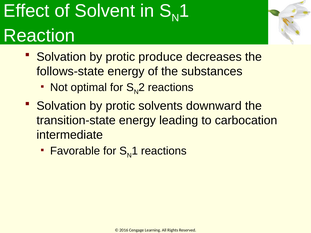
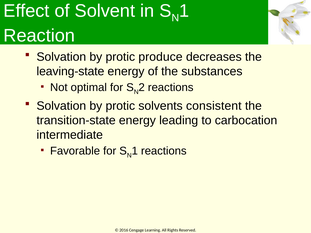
follows-state: follows-state -> leaving-state
downward: downward -> consistent
